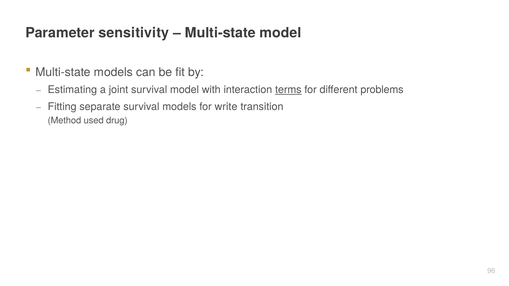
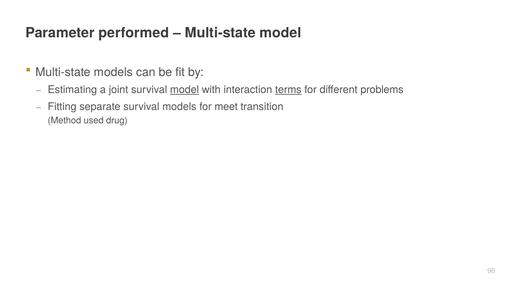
sensitivity: sensitivity -> performed
model at (185, 90) underline: none -> present
write: write -> meet
